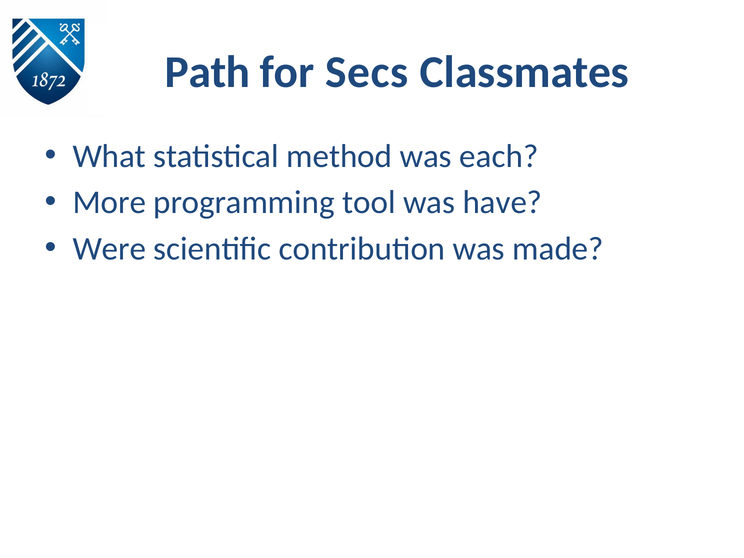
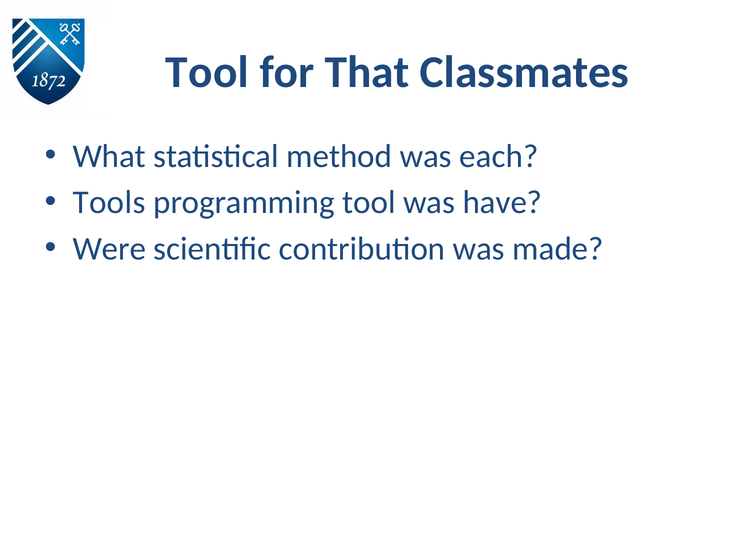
Path at (208, 72): Path -> Tool
Secs: Secs -> That
More: More -> Tools
